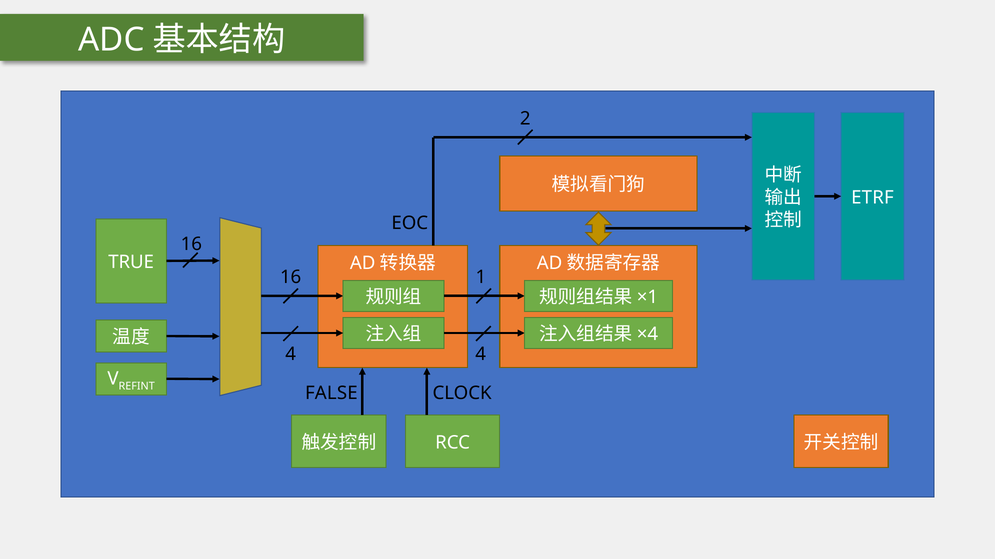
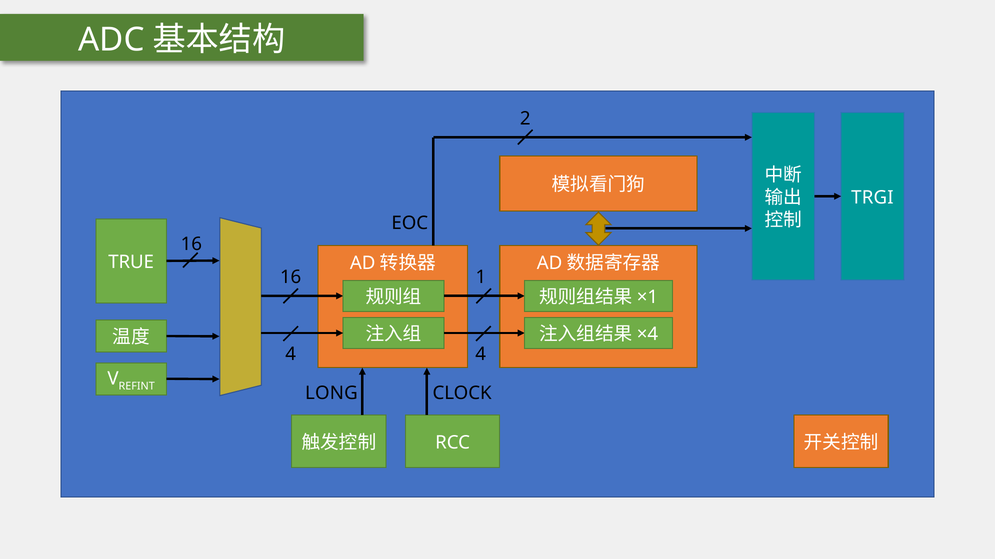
ETRF: ETRF -> TRGI
FALSE: FALSE -> LONG
